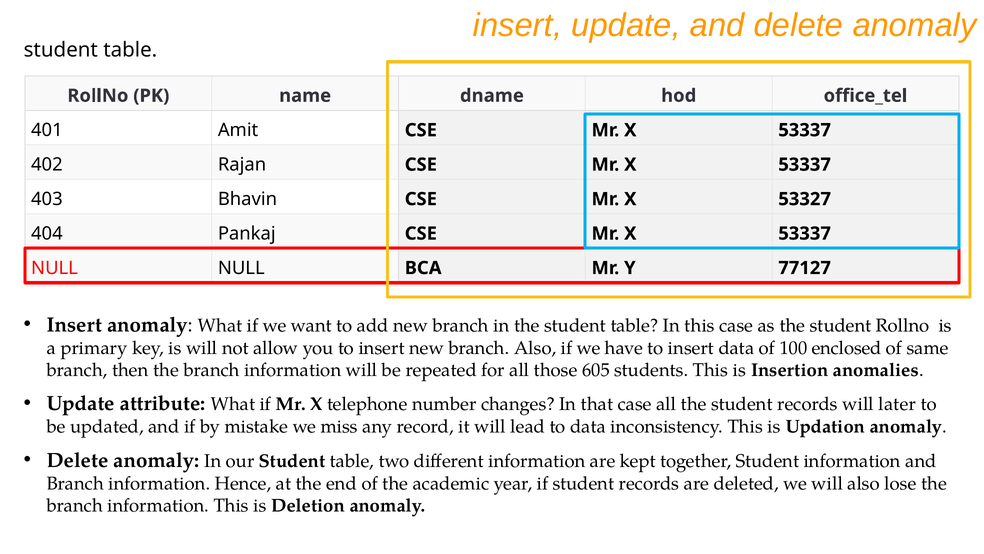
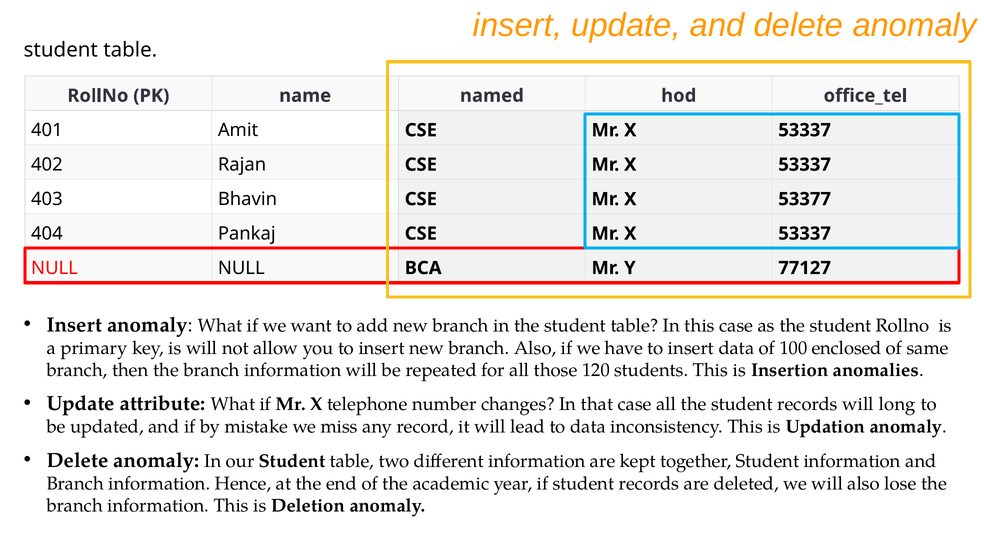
dname: dname -> named
53327: 53327 -> 53377
605: 605 -> 120
later: later -> long
